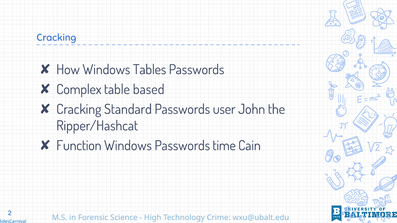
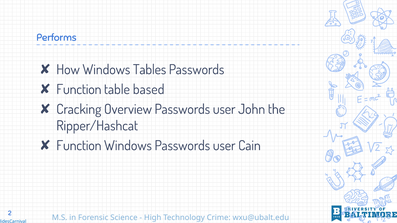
Cracking at (56, 38): Cracking -> Performs
Complex at (79, 90): Complex -> Function
Standard: Standard -> Overview
Windows Passwords time: time -> user
